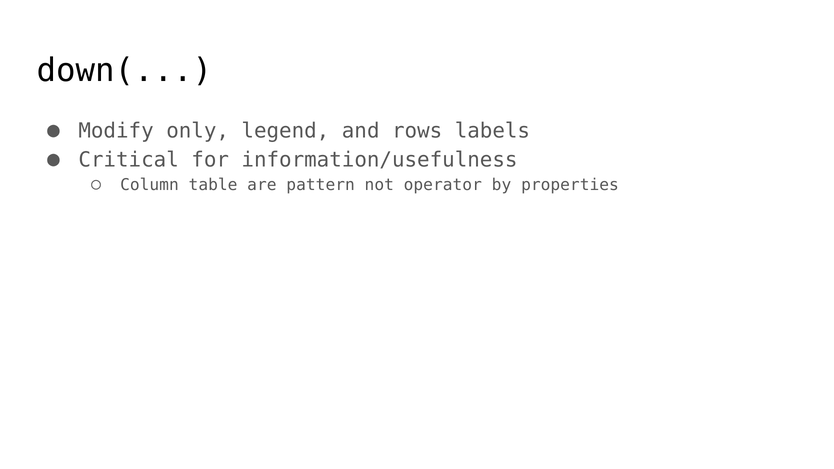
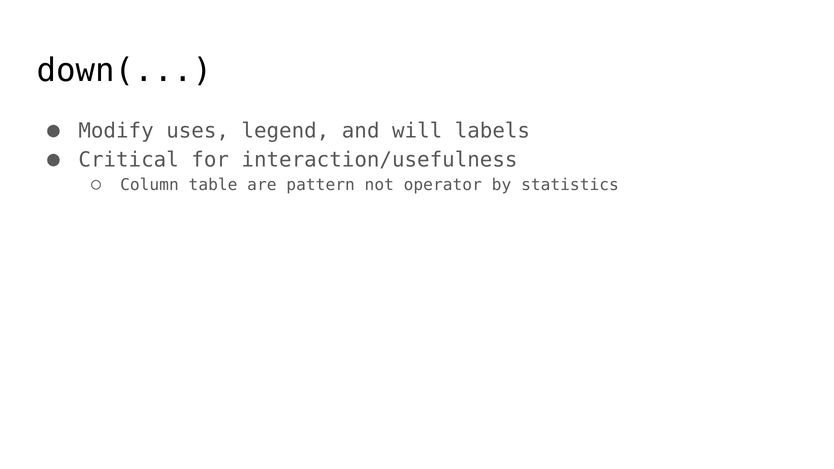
only: only -> uses
rows: rows -> will
information/usefulness: information/usefulness -> interaction/usefulness
properties: properties -> statistics
